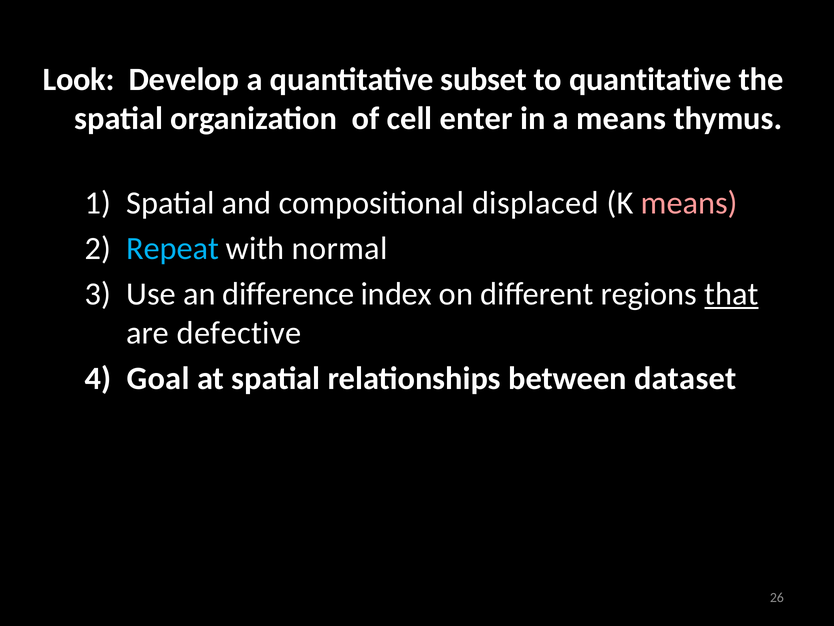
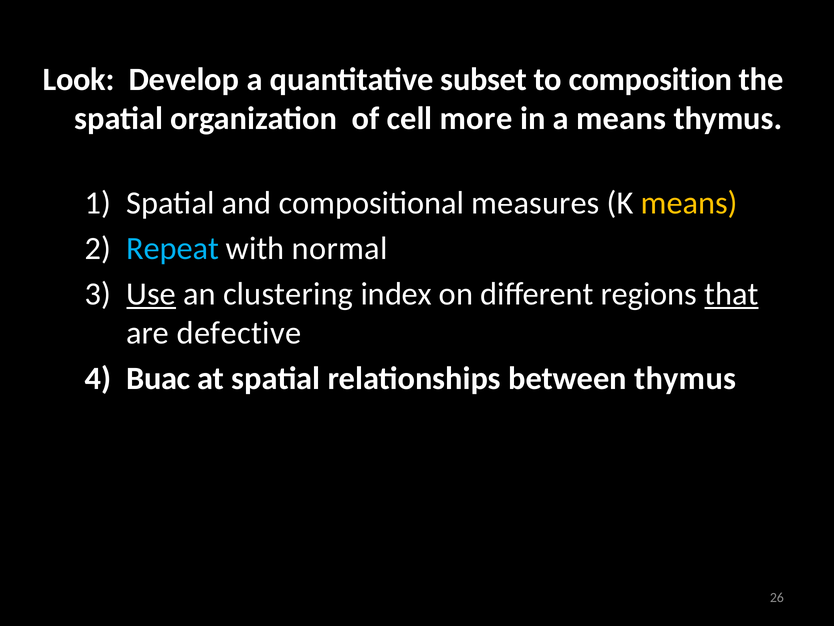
to quantitative: quantitative -> composition
enter: enter -> more
displaced: displaced -> measures
means at (689, 203) colour: pink -> yellow
Use underline: none -> present
difference: difference -> clustering
Goal: Goal -> Buac
between dataset: dataset -> thymus
